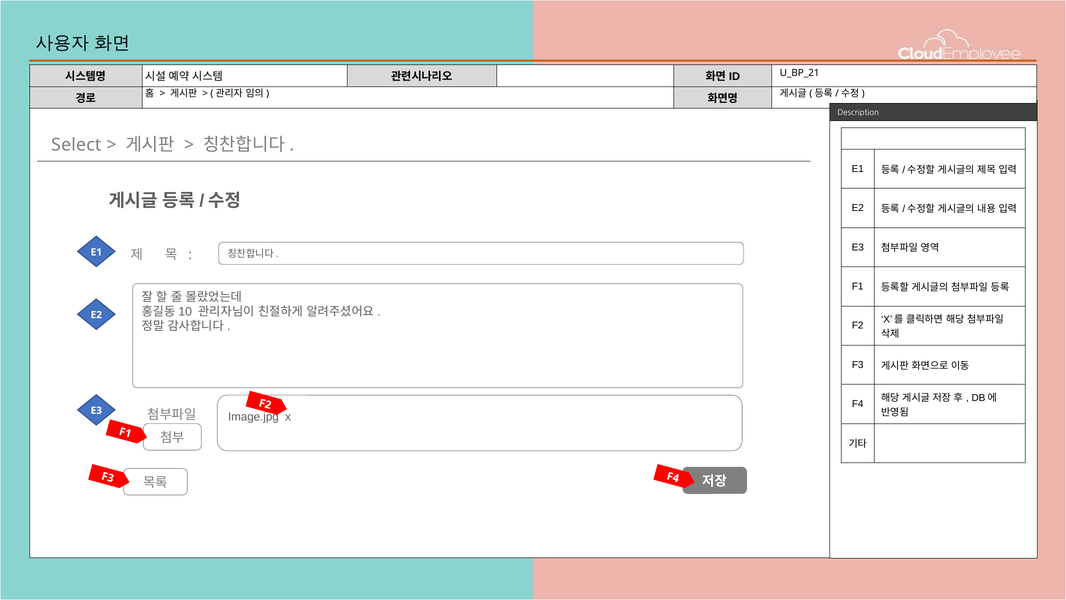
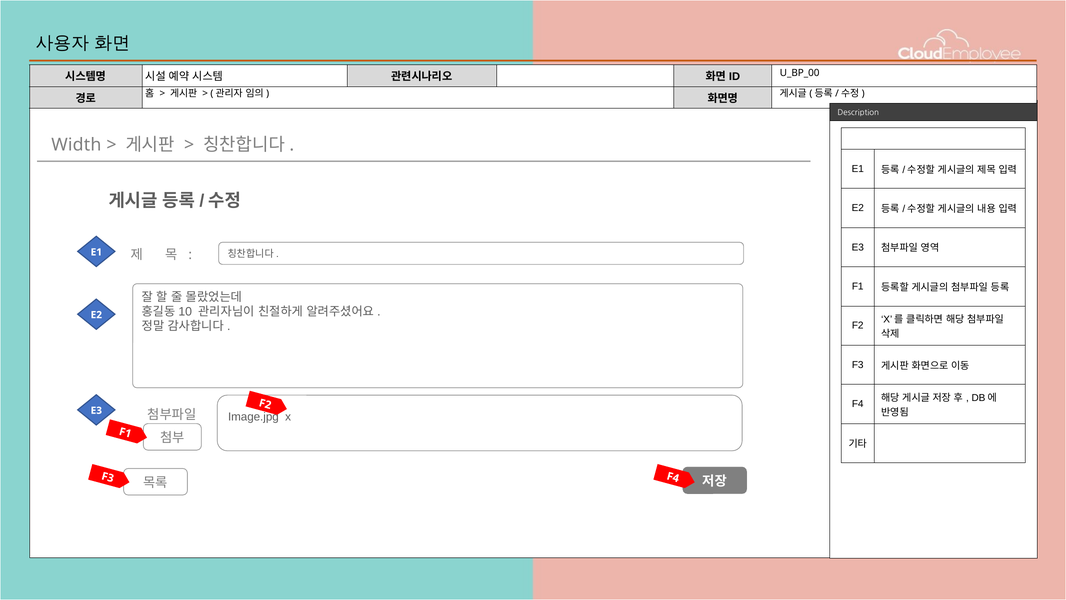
U_BP_21: U_BP_21 -> U_BP_00
Select: Select -> Width
